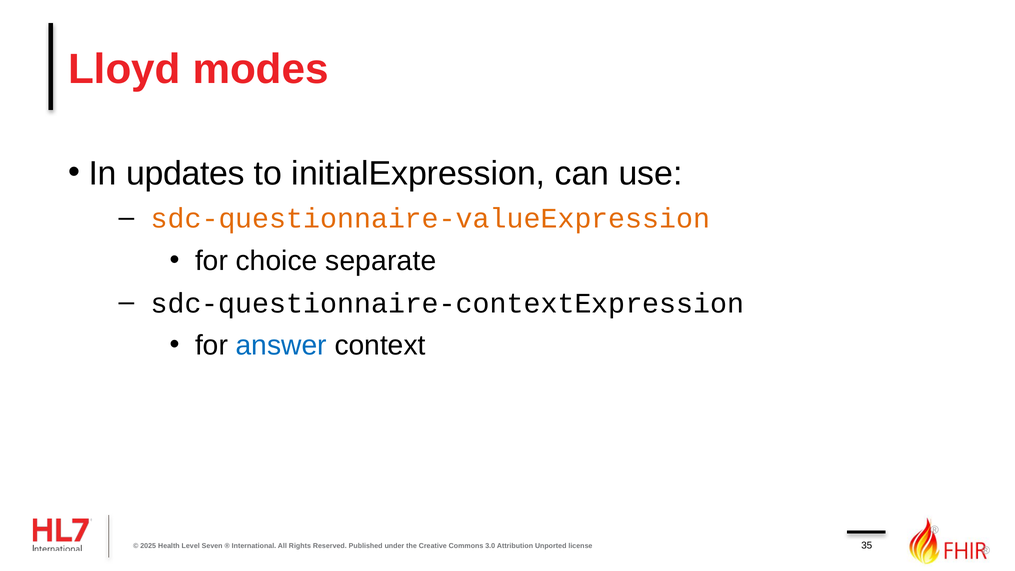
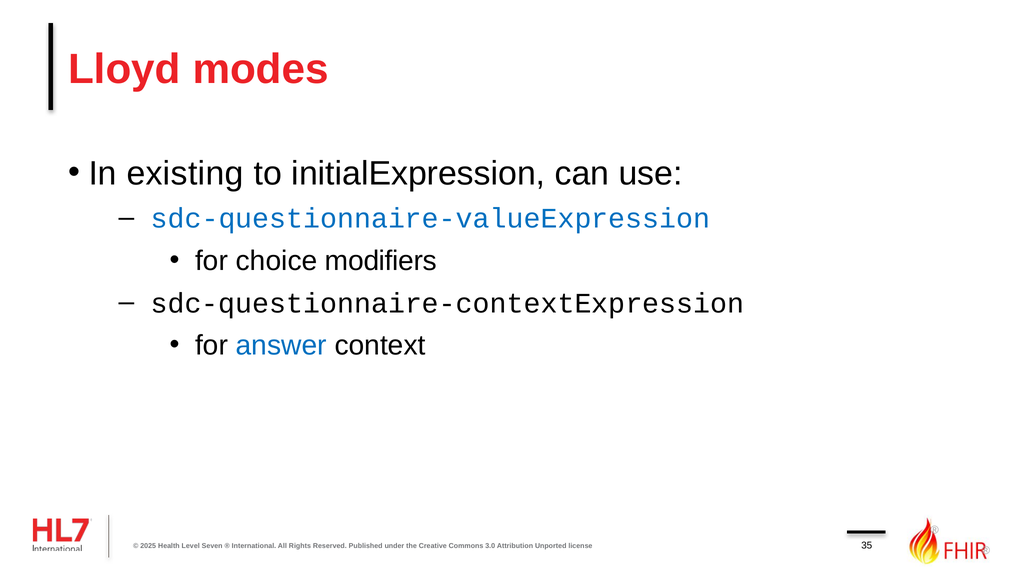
updates: updates -> existing
sdc-questionnaire-valueExpression colour: orange -> blue
separate: separate -> modifiers
